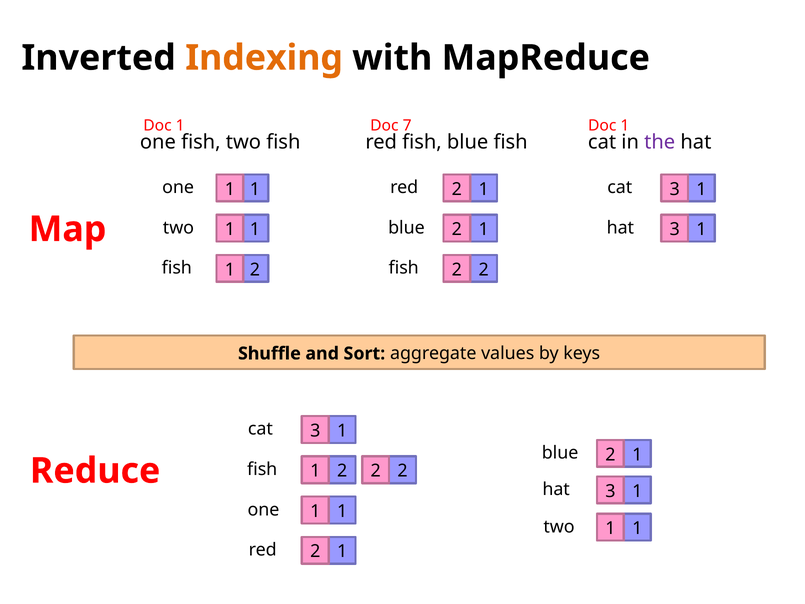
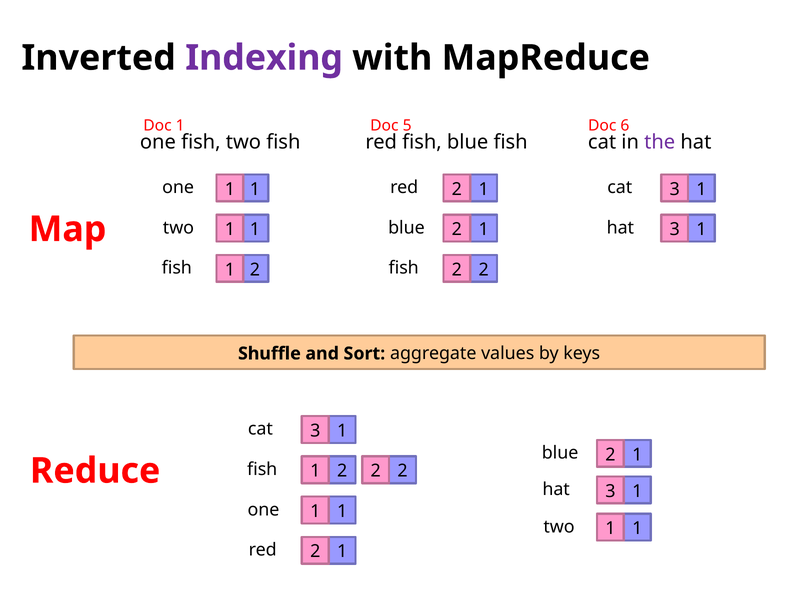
Indexing colour: orange -> purple
7: 7 -> 5
1 at (625, 126): 1 -> 6
